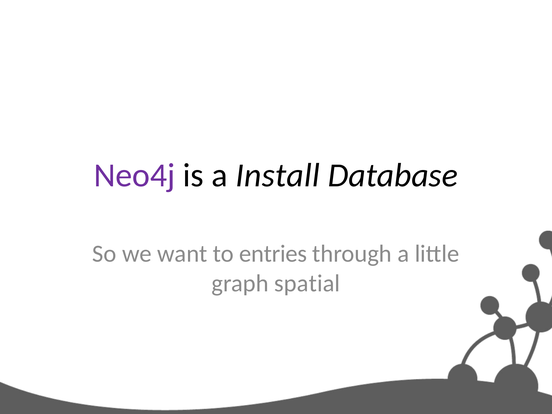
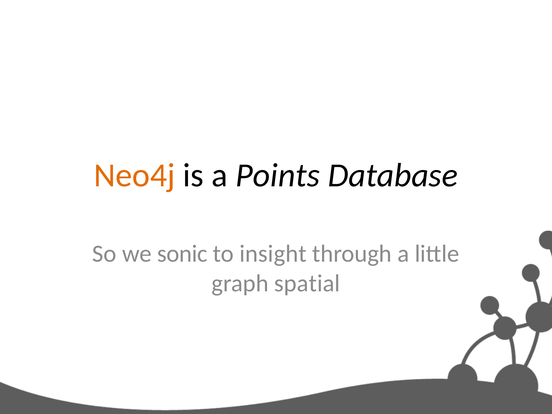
Neo4j colour: purple -> orange
Install: Install -> Points
want: want -> sonic
entries: entries -> insight
